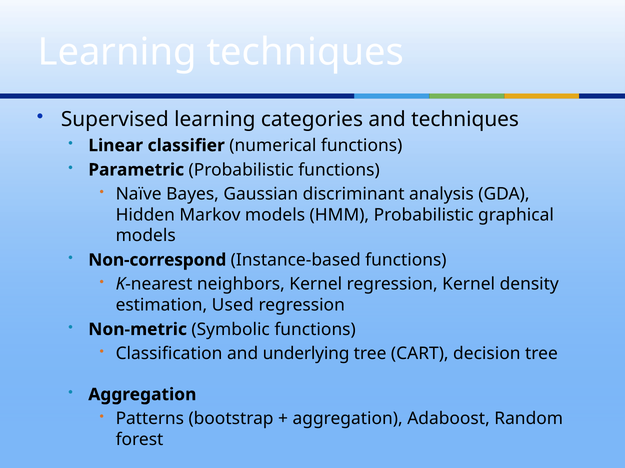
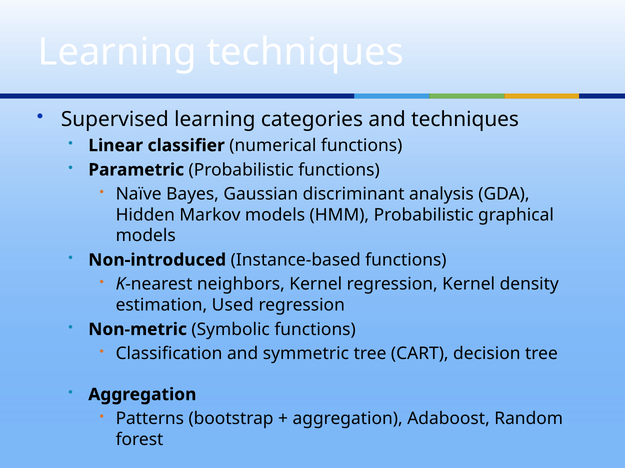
Non-correspond: Non-correspond -> Non-introduced
underlying: underlying -> symmetric
